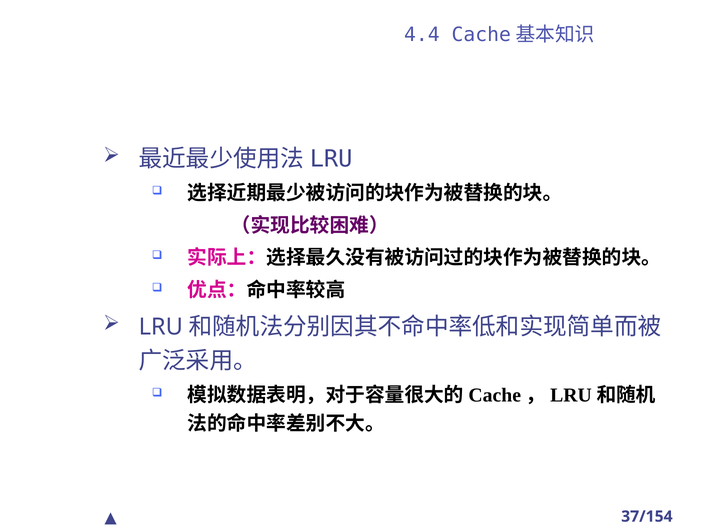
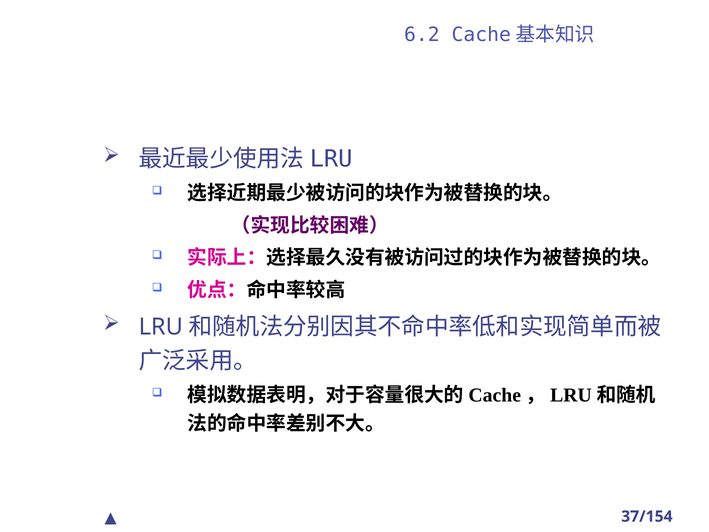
4.4: 4.4 -> 6.2
